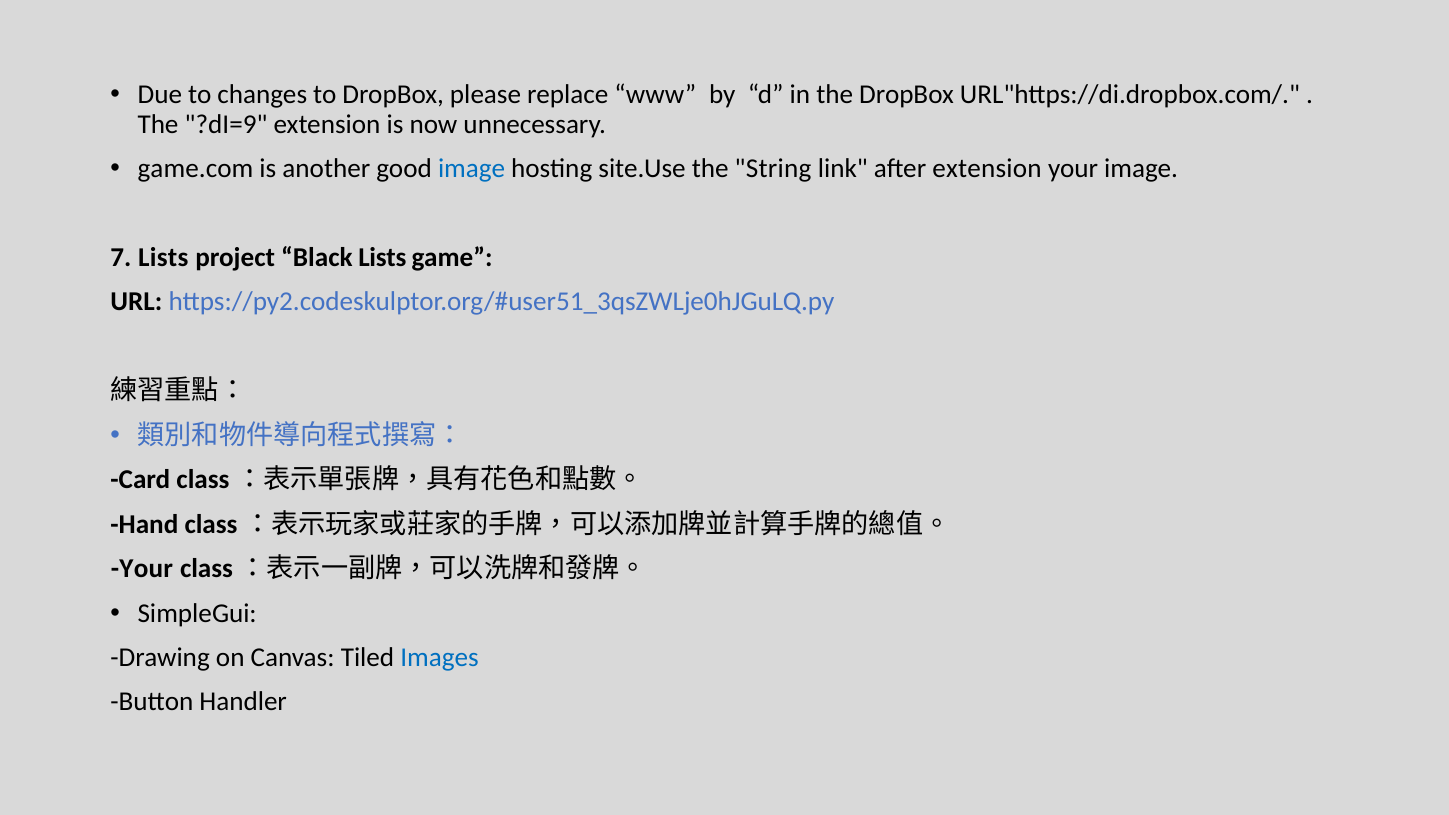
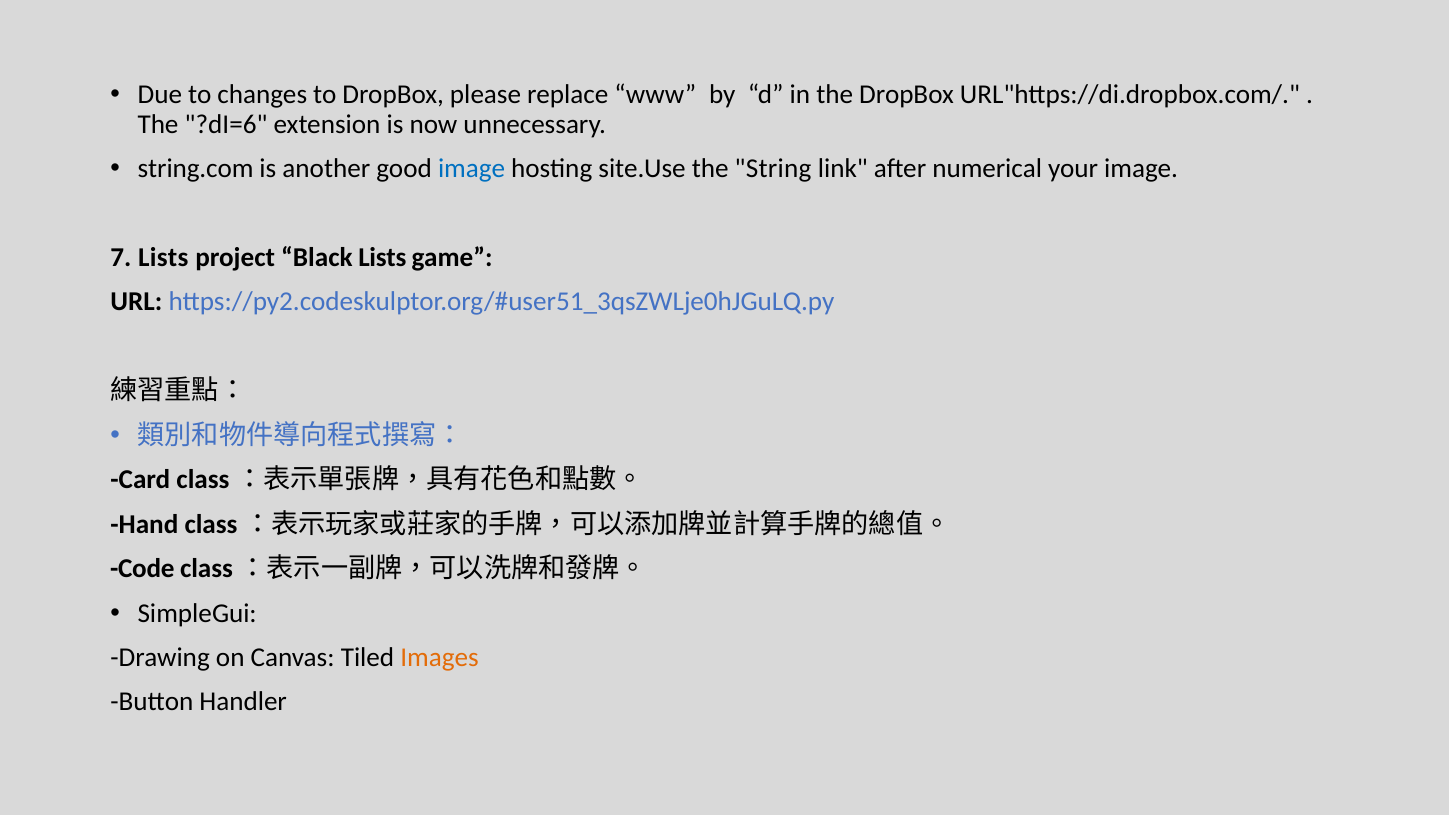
?dI=9: ?dI=9 -> ?dI=6
game.com: game.com -> string.com
after extension: extension -> numerical
Your at (142, 569): Your -> Code
Images colour: blue -> orange
